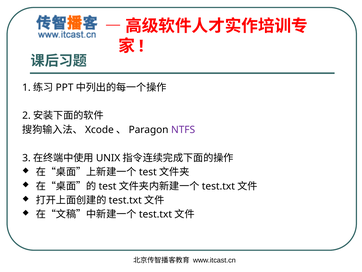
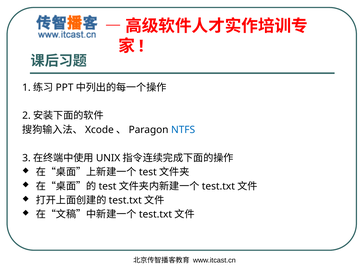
NTFS colour: purple -> blue
